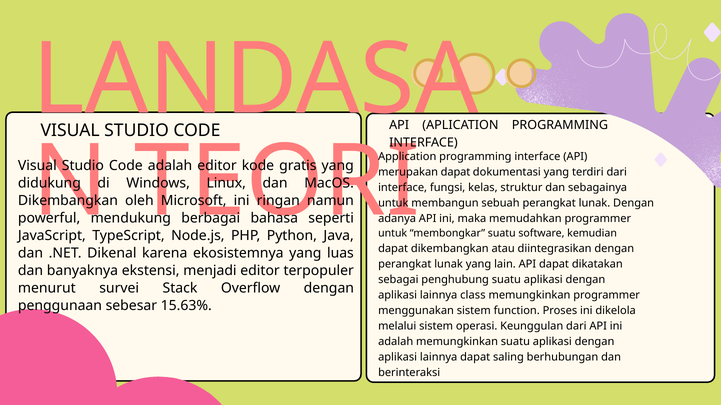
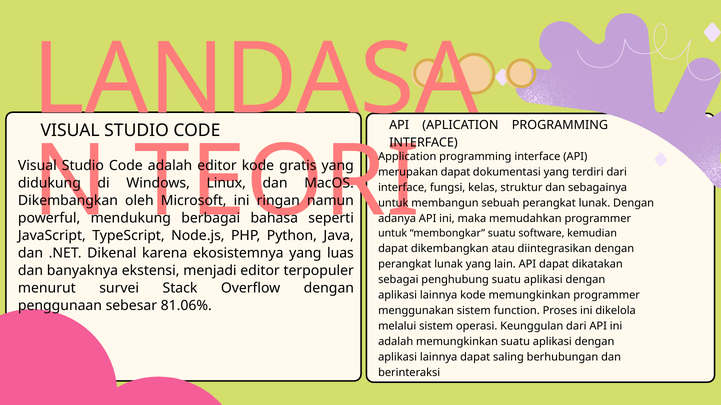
lainnya class: class -> kode
15.63%: 15.63% -> 81.06%
